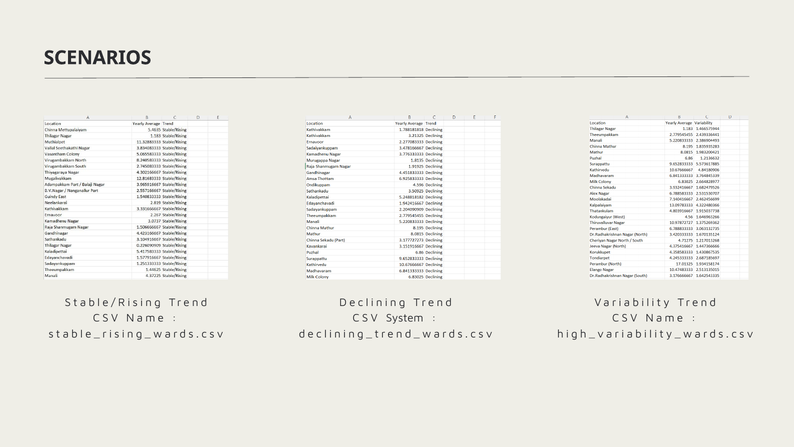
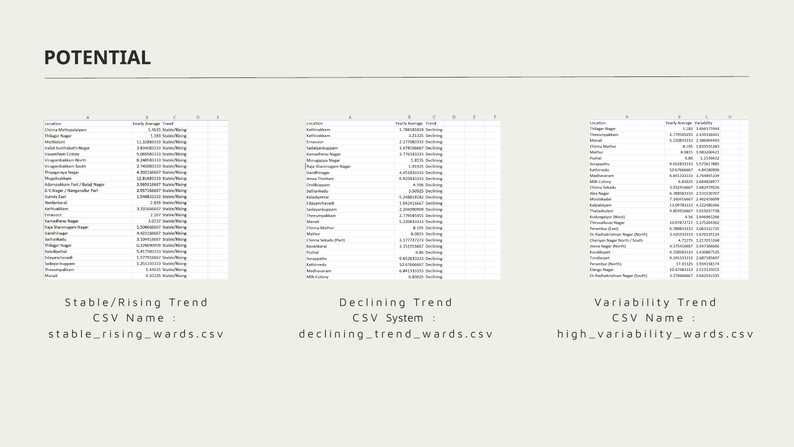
SCENARIOS: SCENARIOS -> POTENTIAL
